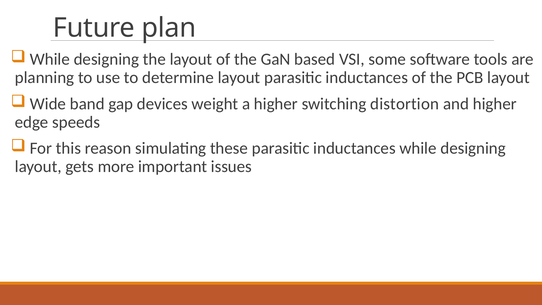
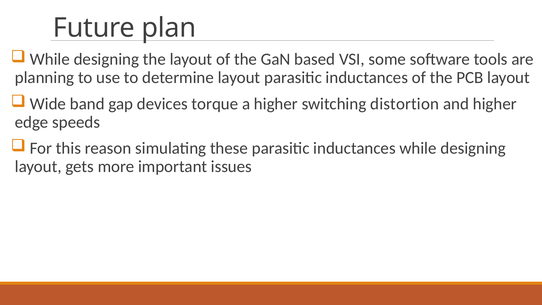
weight: weight -> torque
